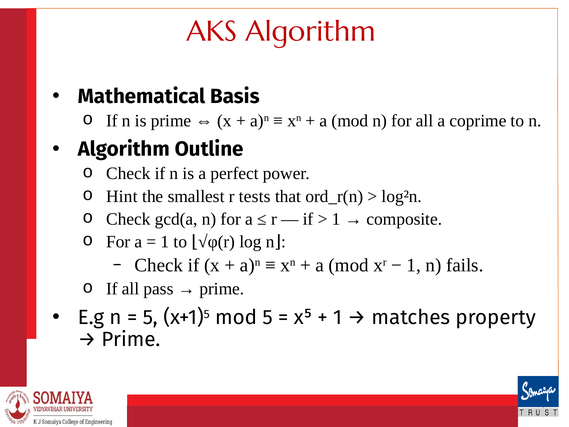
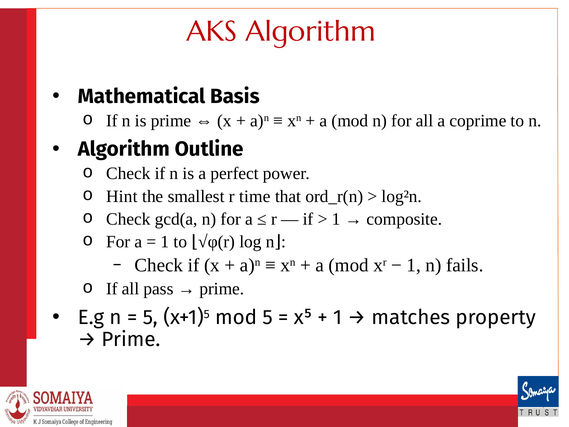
tests: tests -> time
